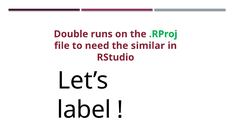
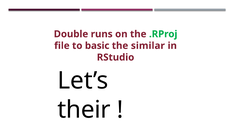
need: need -> basic
label: label -> their
